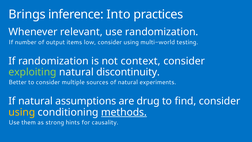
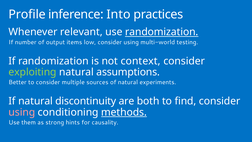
Brings: Brings -> Profile
randomization at (162, 32) underline: none -> present
discontinuity: discontinuity -> assumptions
assumptions: assumptions -> discontinuity
drug: drug -> both
using at (22, 112) colour: yellow -> pink
